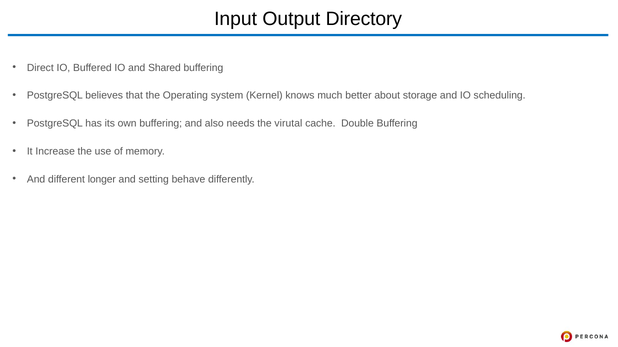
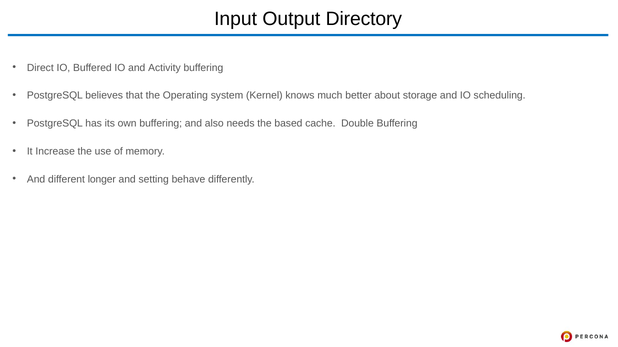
Shared: Shared -> Activity
virutal: virutal -> based
